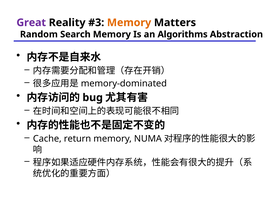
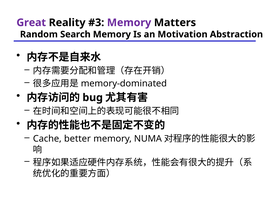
Memory at (129, 23) colour: orange -> purple
Algorithms: Algorithms -> Motivation
return: return -> better
